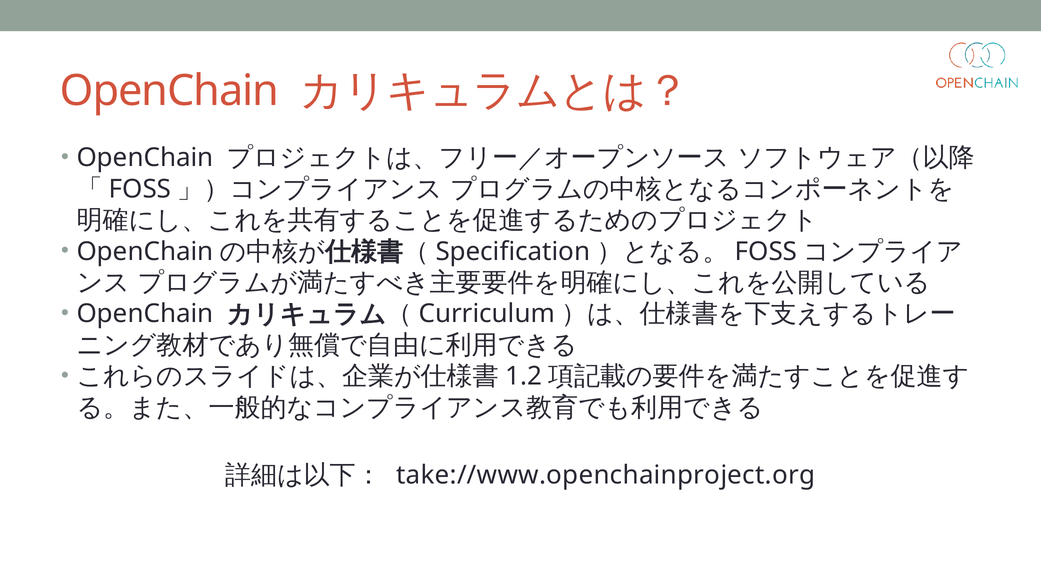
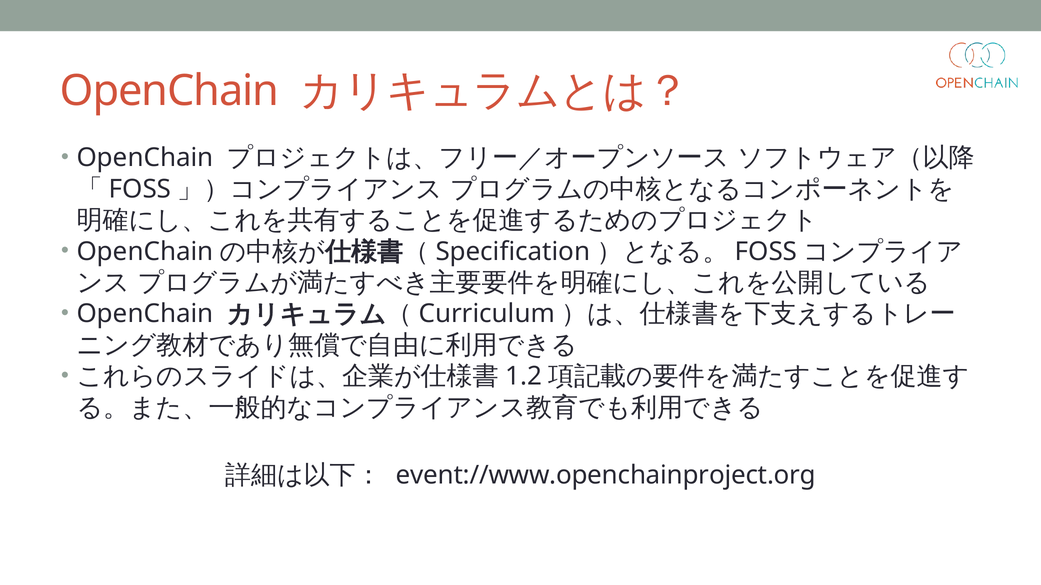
take://www.openchainproject.org: take://www.openchainproject.org -> event://www.openchainproject.org
